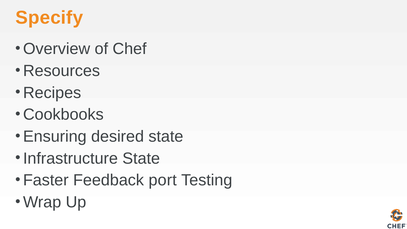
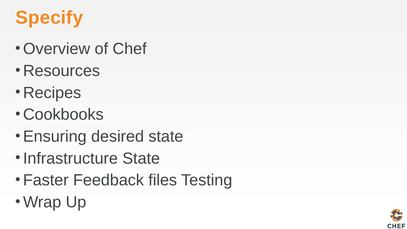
port: port -> files
